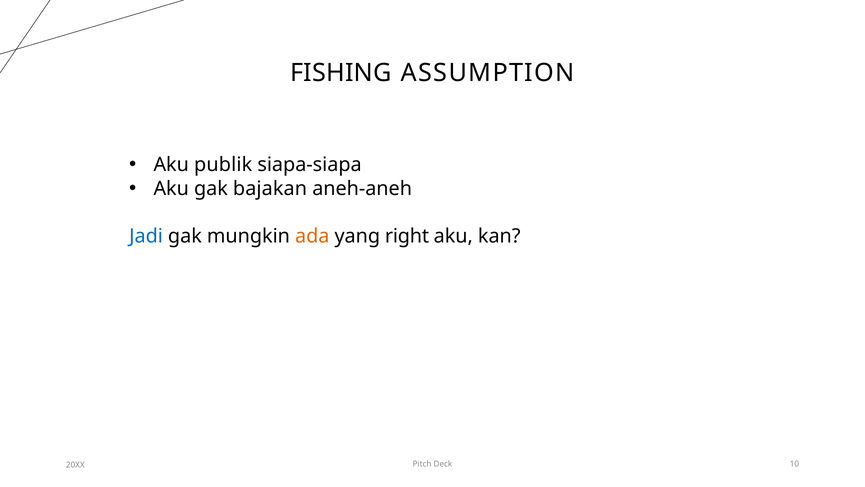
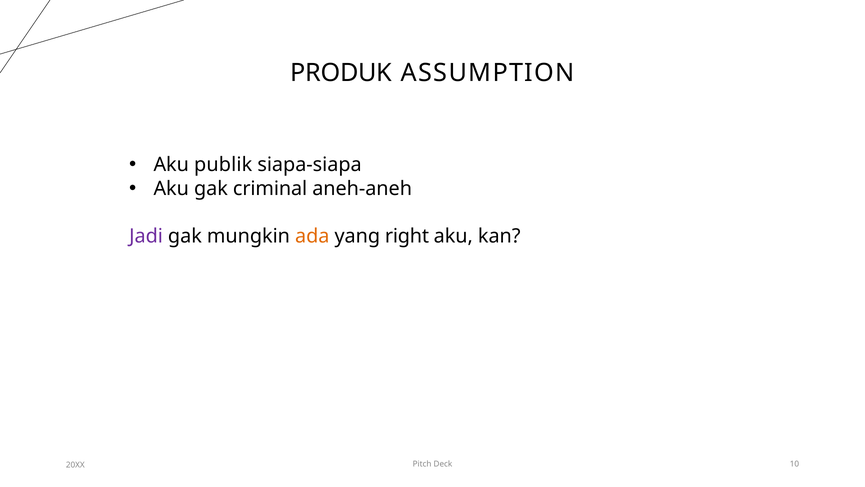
FISHING: FISHING -> PRODUK
bajakan: bajakan -> criminal
Jadi colour: blue -> purple
